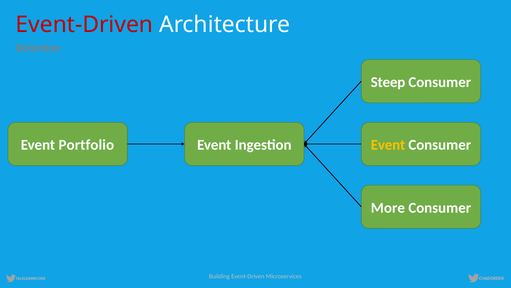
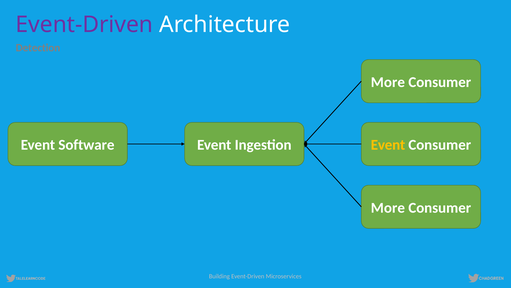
Event-Driven at (84, 24) colour: red -> purple
Steep at (388, 82): Steep -> More
Portfolio: Portfolio -> Software
